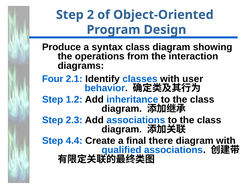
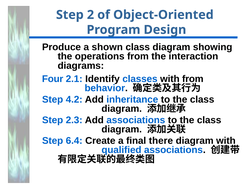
syntax: syntax -> shown
with user: user -> from
1.2: 1.2 -> 4.2
4.4: 4.4 -> 6.4
